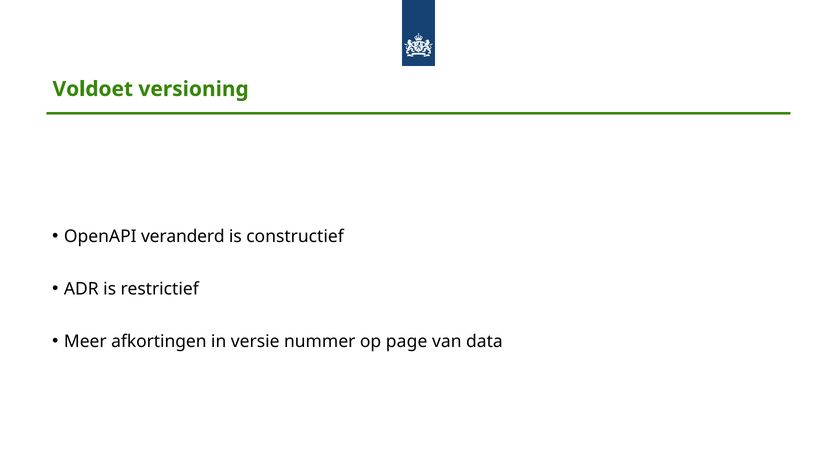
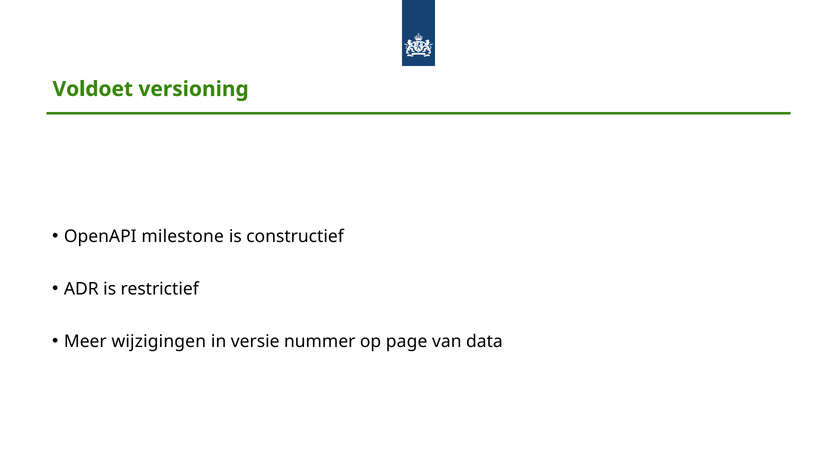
veranderd: veranderd -> milestone
afkortingen: afkortingen -> wijzigingen
